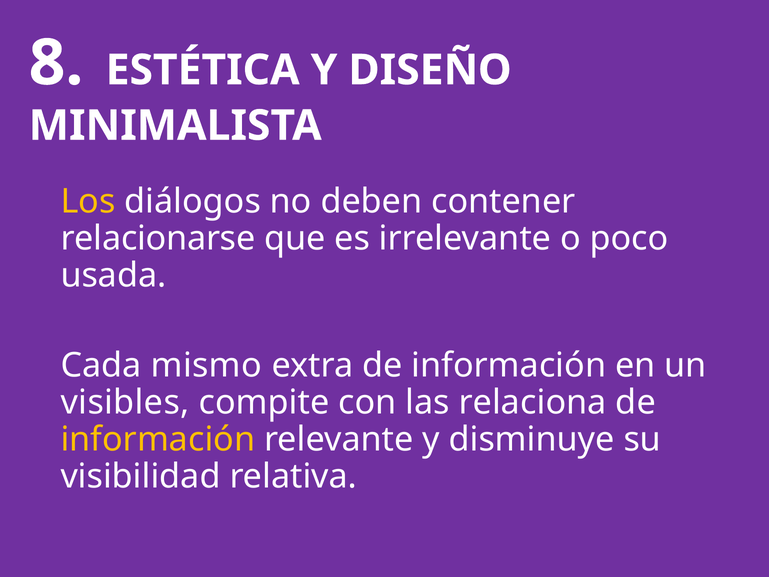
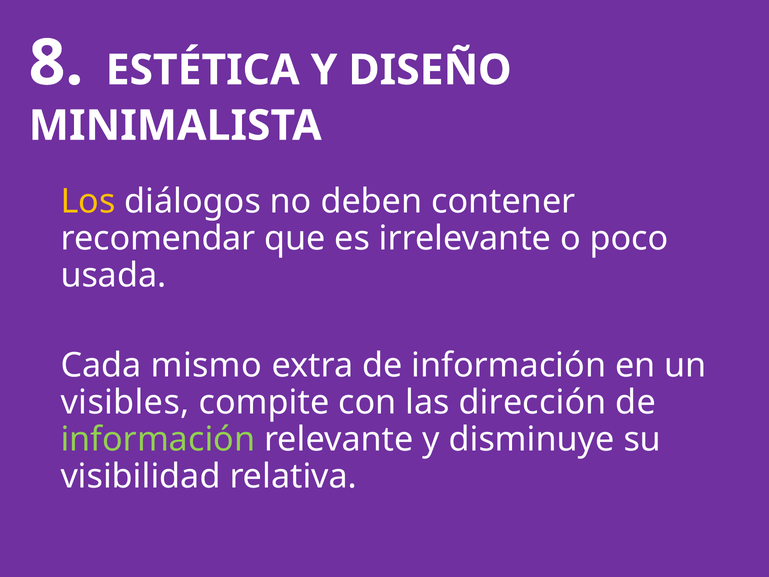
relacionarse: relacionarse -> recomendar
relaciona: relaciona -> dirección
información at (158, 439) colour: yellow -> light green
